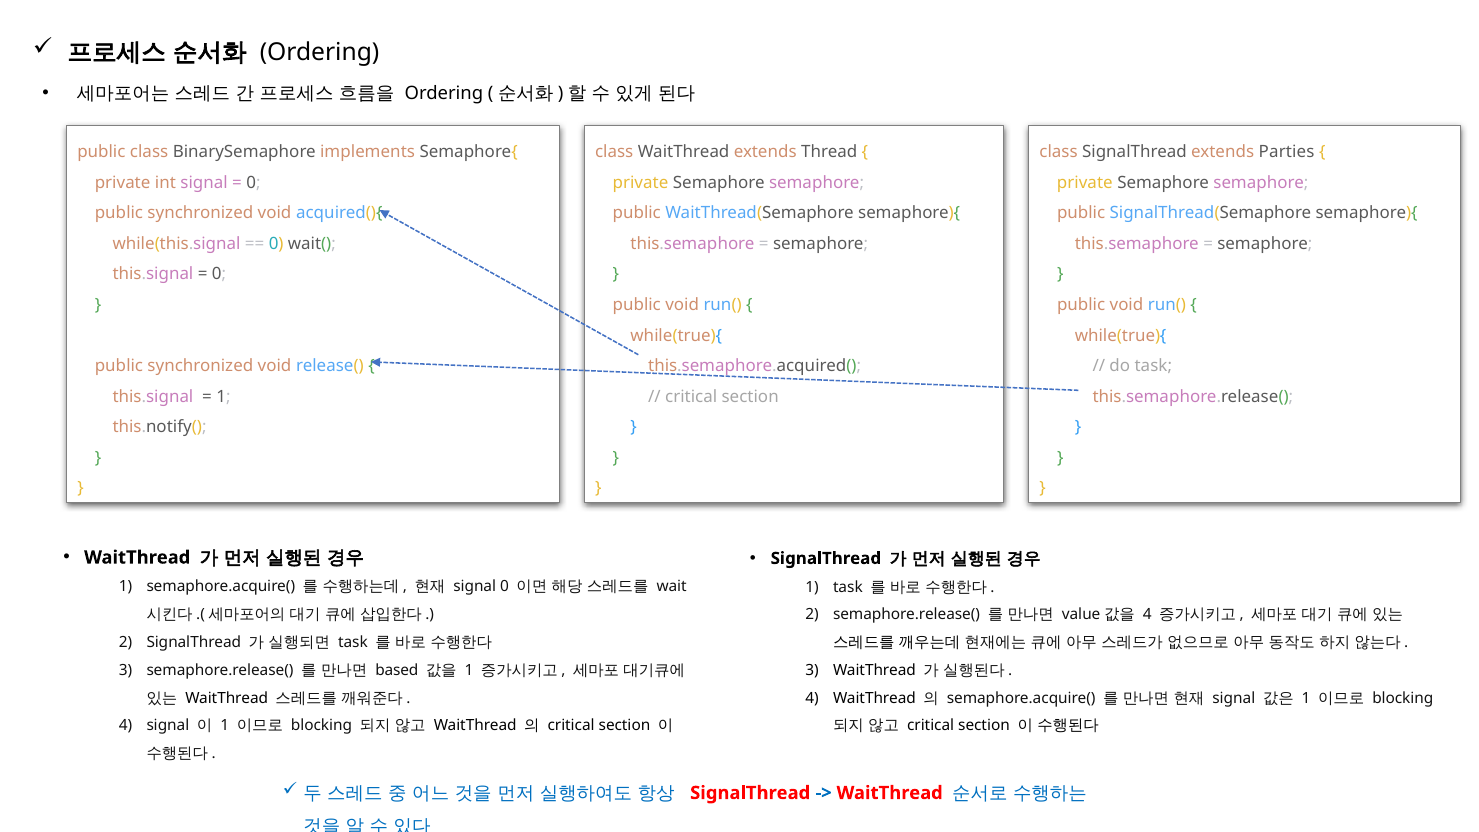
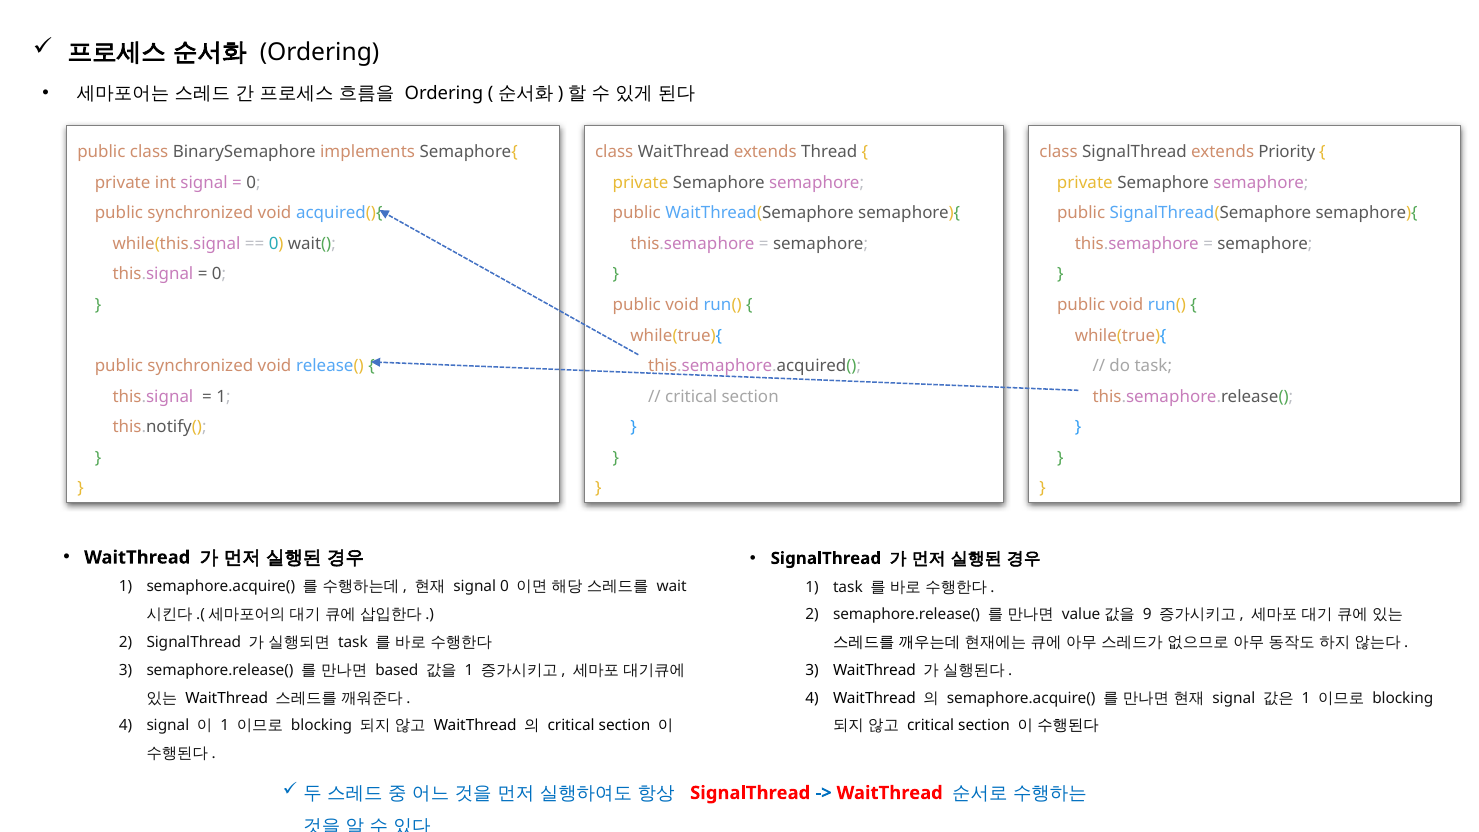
Parties: Parties -> Priority
4 at (1147, 615): 4 -> 9
